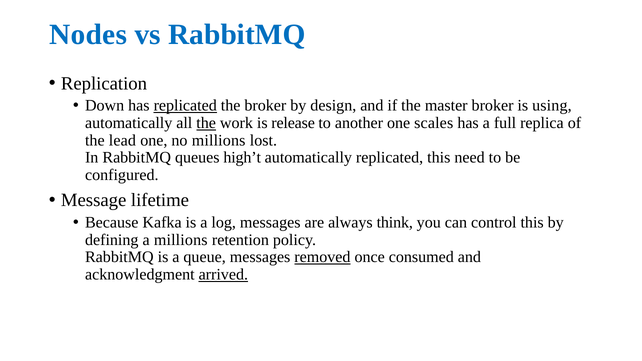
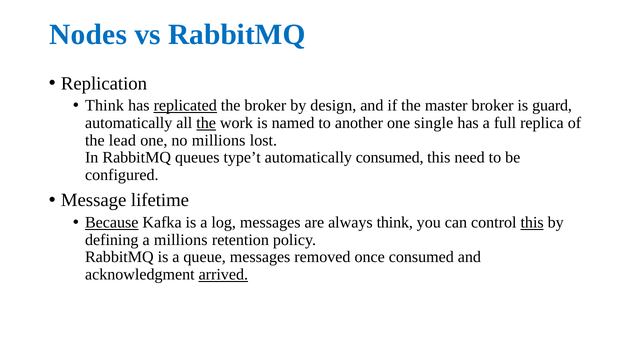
Down at (105, 106): Down -> Think
using: using -> guard
release: release -> named
scales: scales -> single
high’t: high’t -> type’t
automatically replicated: replicated -> consumed
Because underline: none -> present
this at (532, 223) underline: none -> present
removed underline: present -> none
